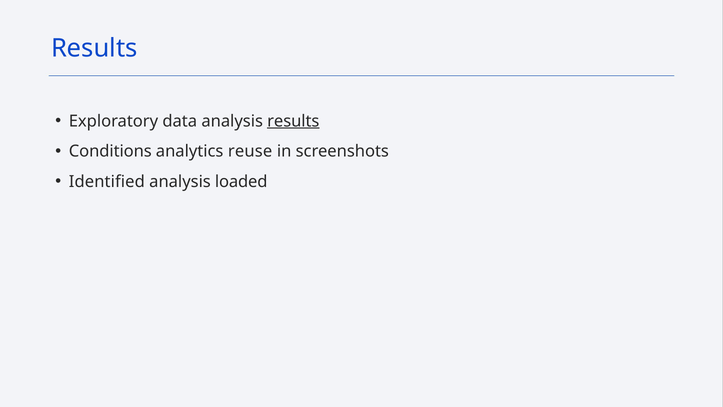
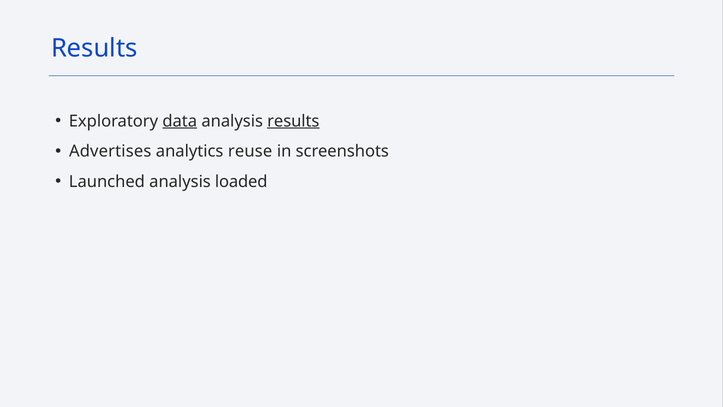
data underline: none -> present
Conditions: Conditions -> Advertises
Identified: Identified -> Launched
